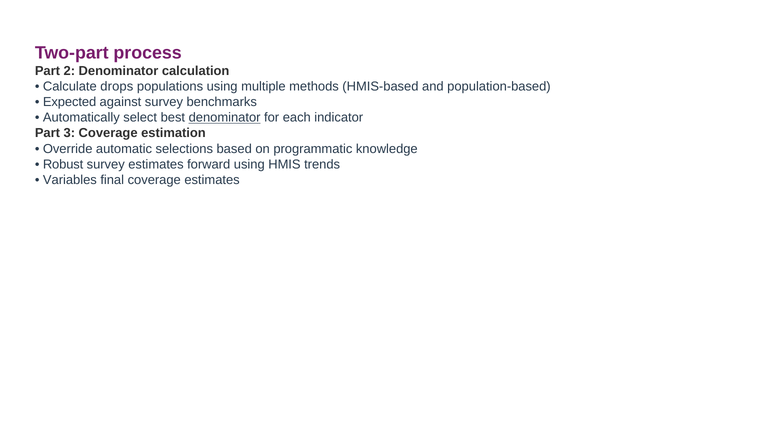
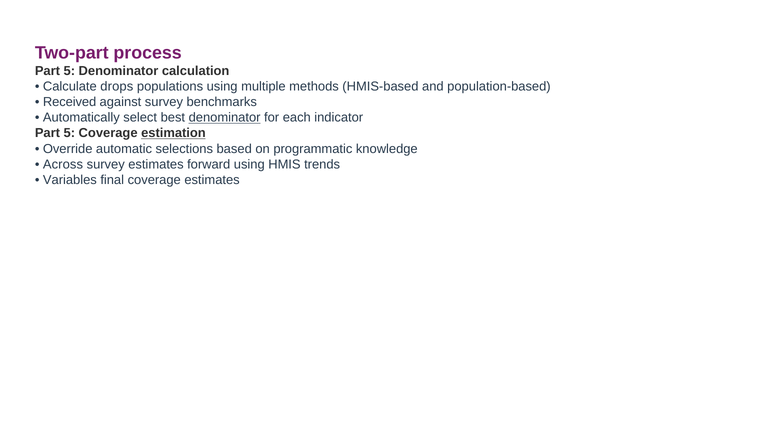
2 at (69, 71): 2 -> 5
Expected: Expected -> Received
3 at (69, 133): 3 -> 5
estimation underline: none -> present
Robust: Robust -> Across
